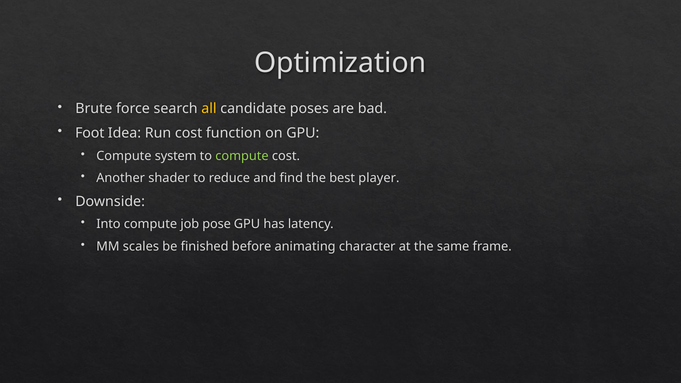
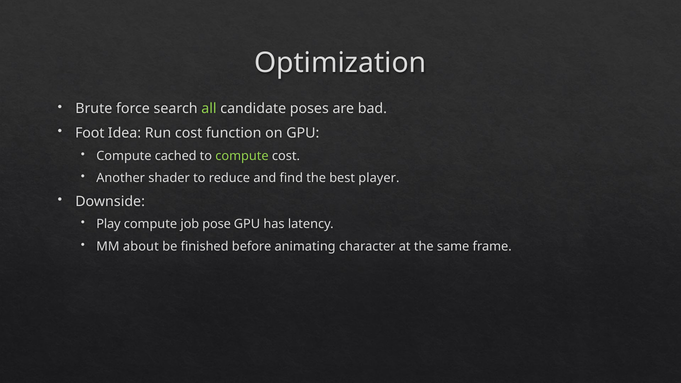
all colour: yellow -> light green
system: system -> cached
Into: Into -> Play
scales: scales -> about
